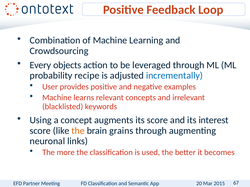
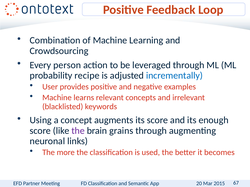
objects: objects -> person
interest: interest -> enough
the at (78, 131) colour: orange -> purple
